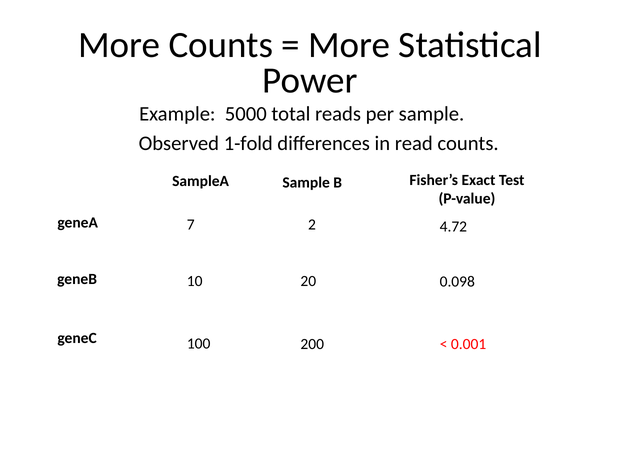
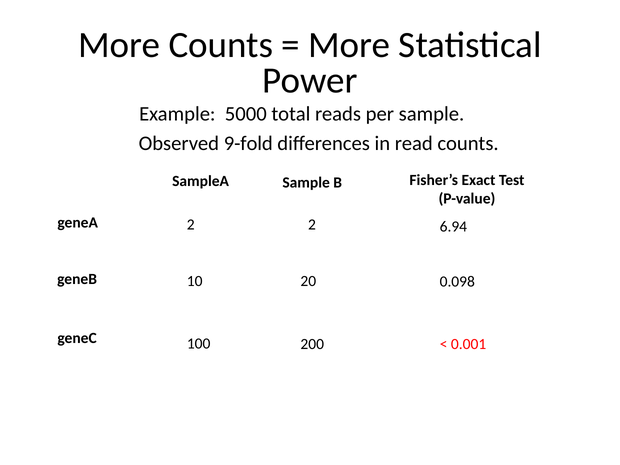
1-fold: 1-fold -> 9-fold
geneA 7: 7 -> 2
4.72: 4.72 -> 6.94
